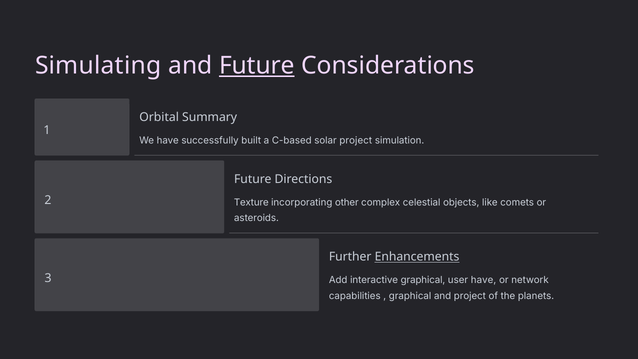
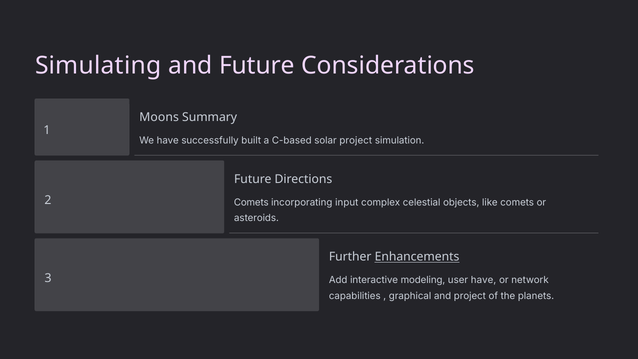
Future at (257, 66) underline: present -> none
Orbital: Orbital -> Moons
Texture at (251, 202): Texture -> Comets
other: other -> input
interactive graphical: graphical -> modeling
